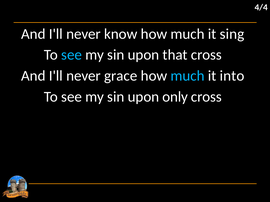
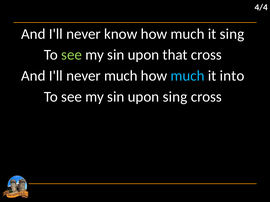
see at (72, 55) colour: light blue -> light green
never grace: grace -> much
upon only: only -> sing
